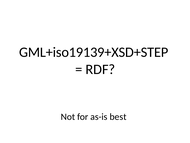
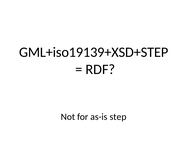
best: best -> step
